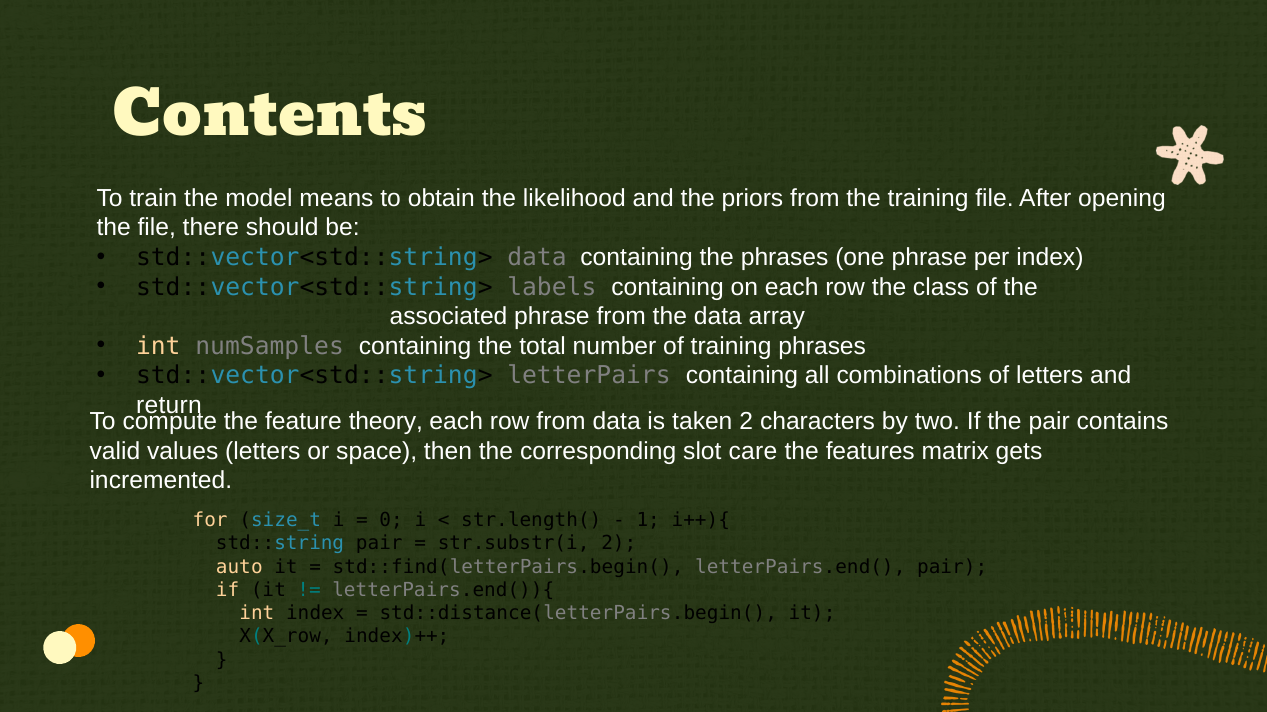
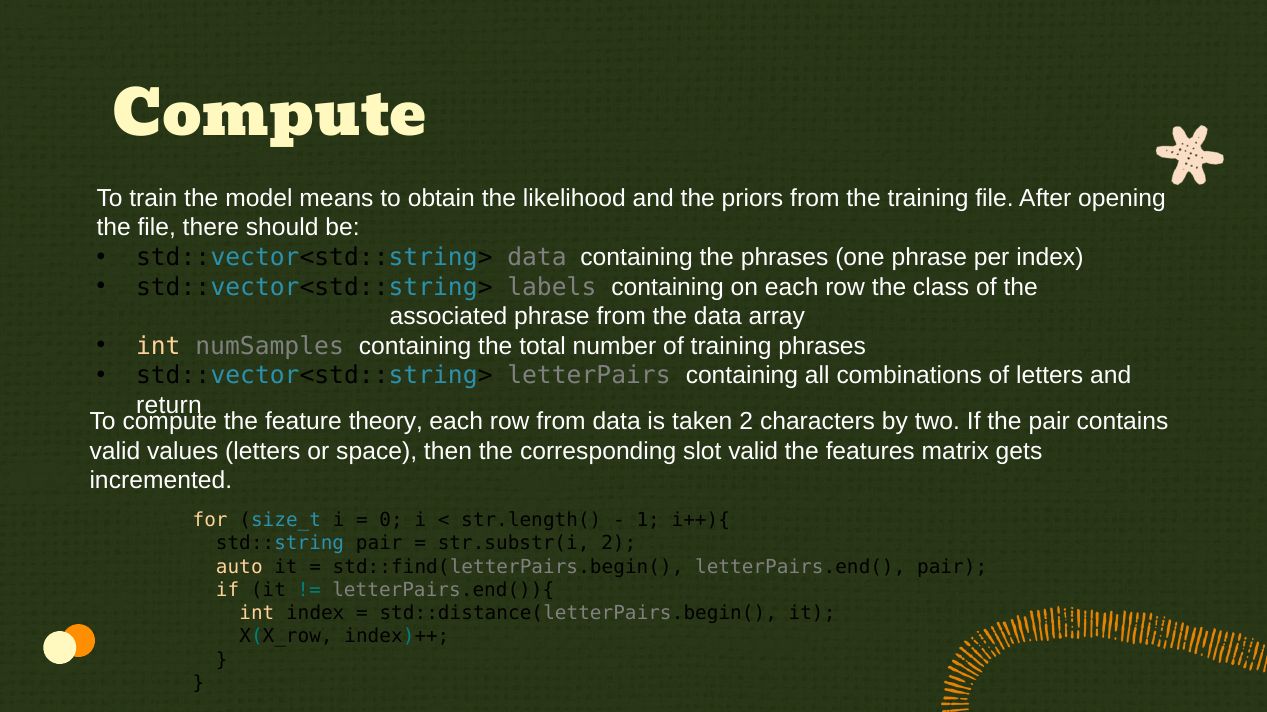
Contents at (270, 116): Contents -> Compute
slot care: care -> valid
